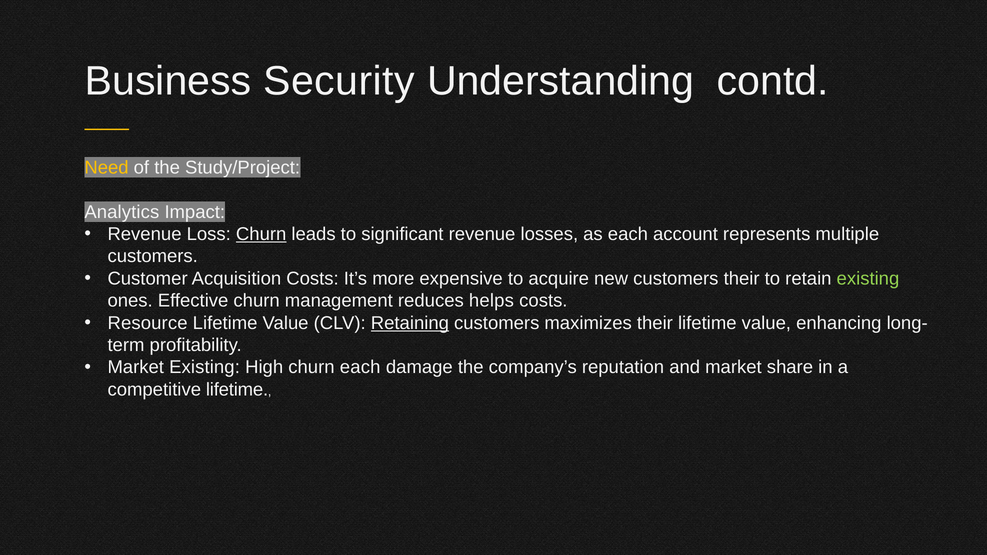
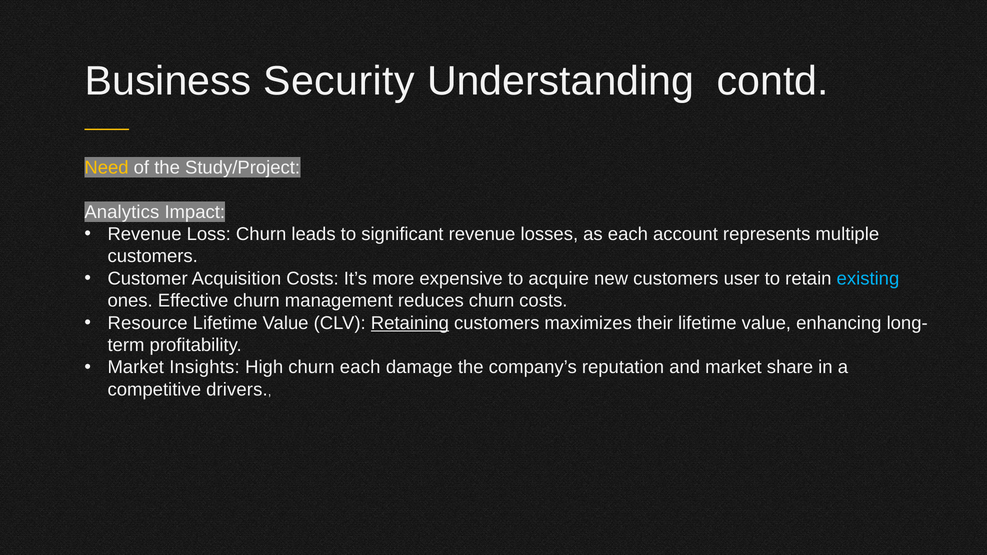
Churn at (261, 234) underline: present -> none
customers their: their -> user
existing at (868, 279) colour: light green -> light blue
reduces helps: helps -> churn
Market Existing: Existing -> Insights
competitive lifetime: lifetime -> drivers
